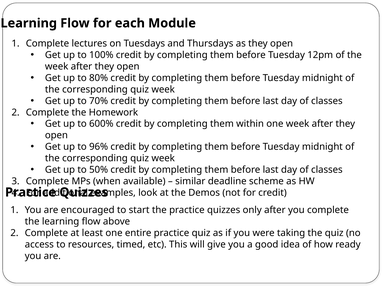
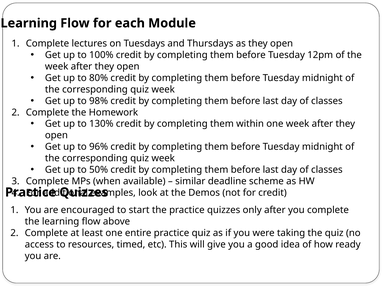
70%: 70% -> 98%
600%: 600% -> 130%
